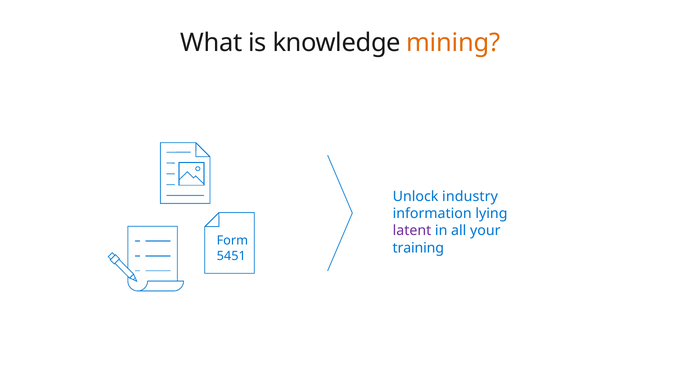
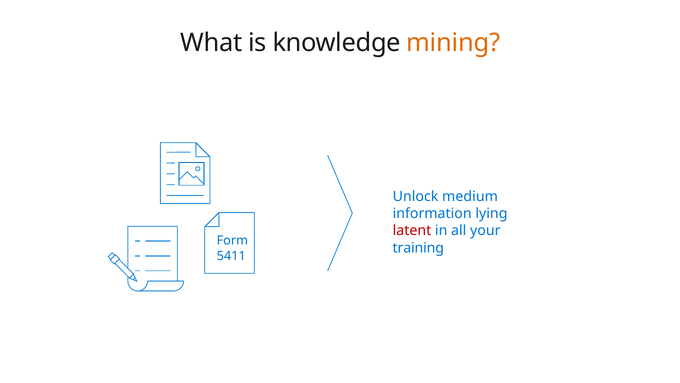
industry: industry -> medium
latent colour: purple -> red
5451: 5451 -> 5411
